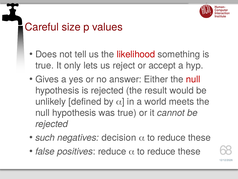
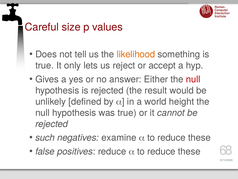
likelihood colour: red -> orange
meets: meets -> height
decision: decision -> examine
